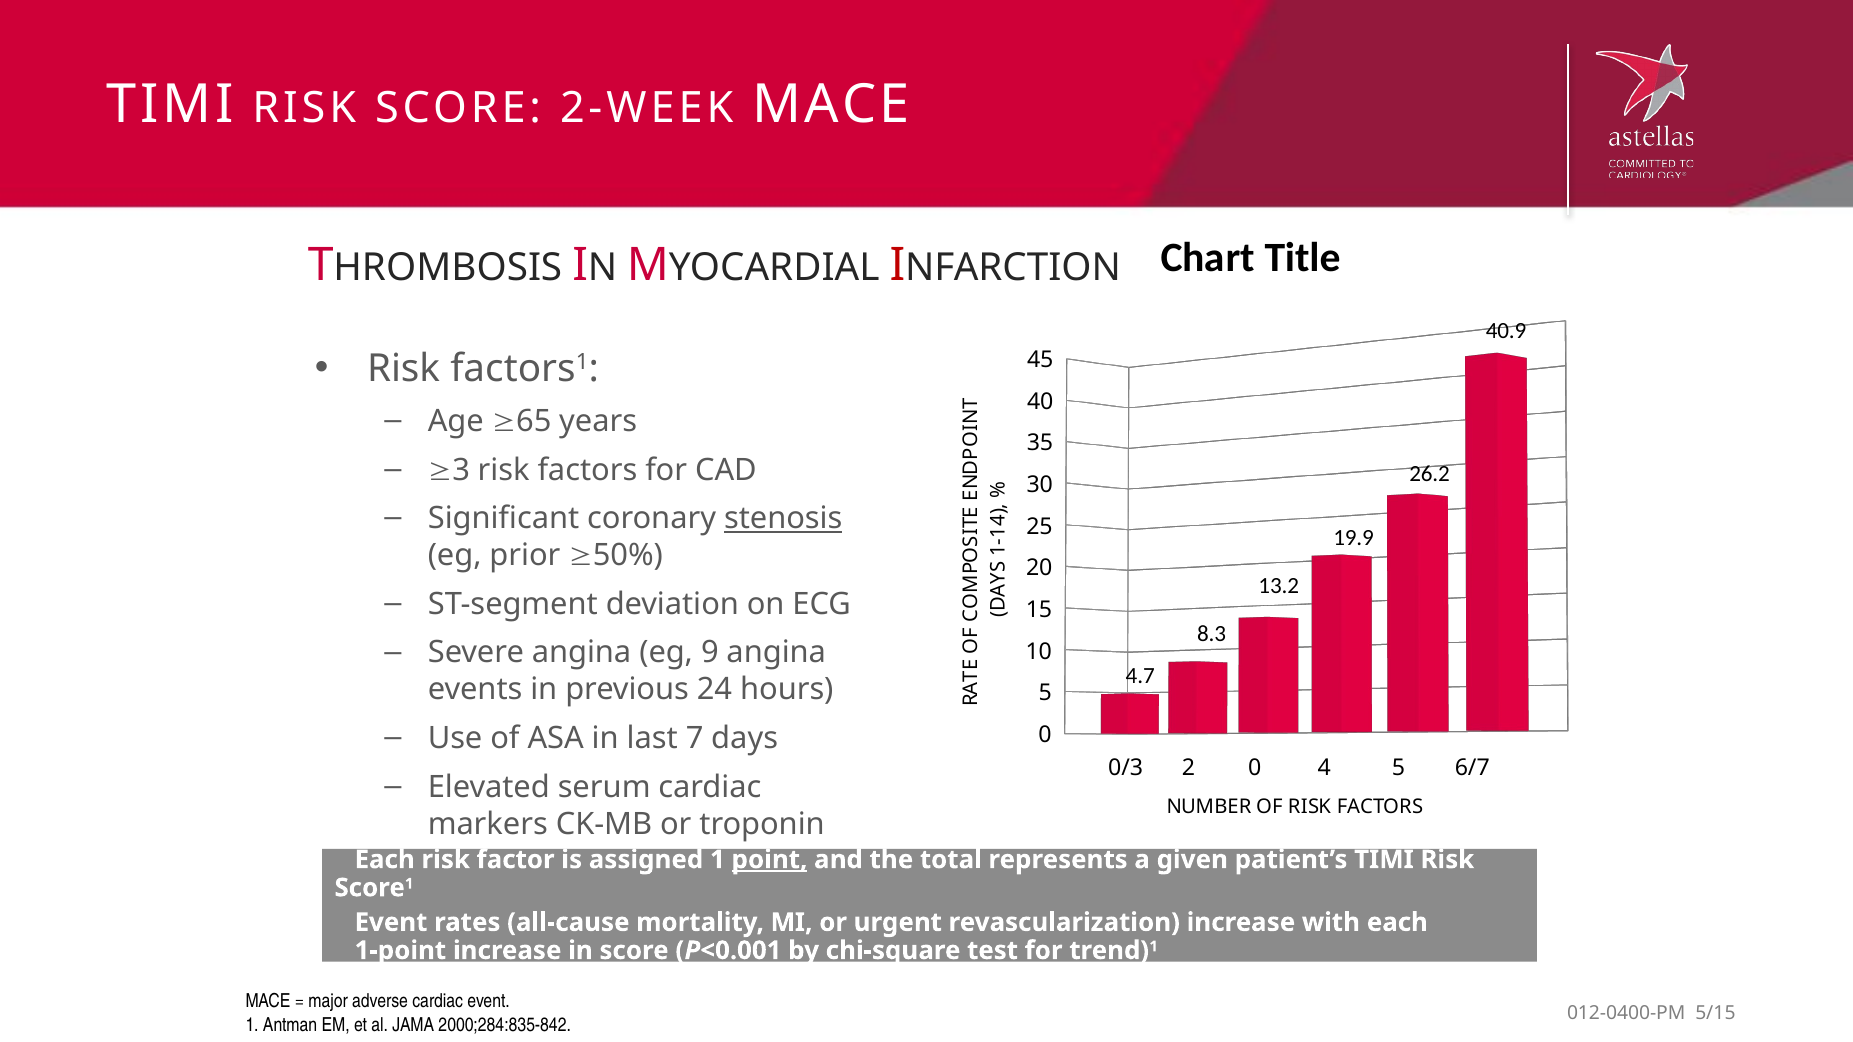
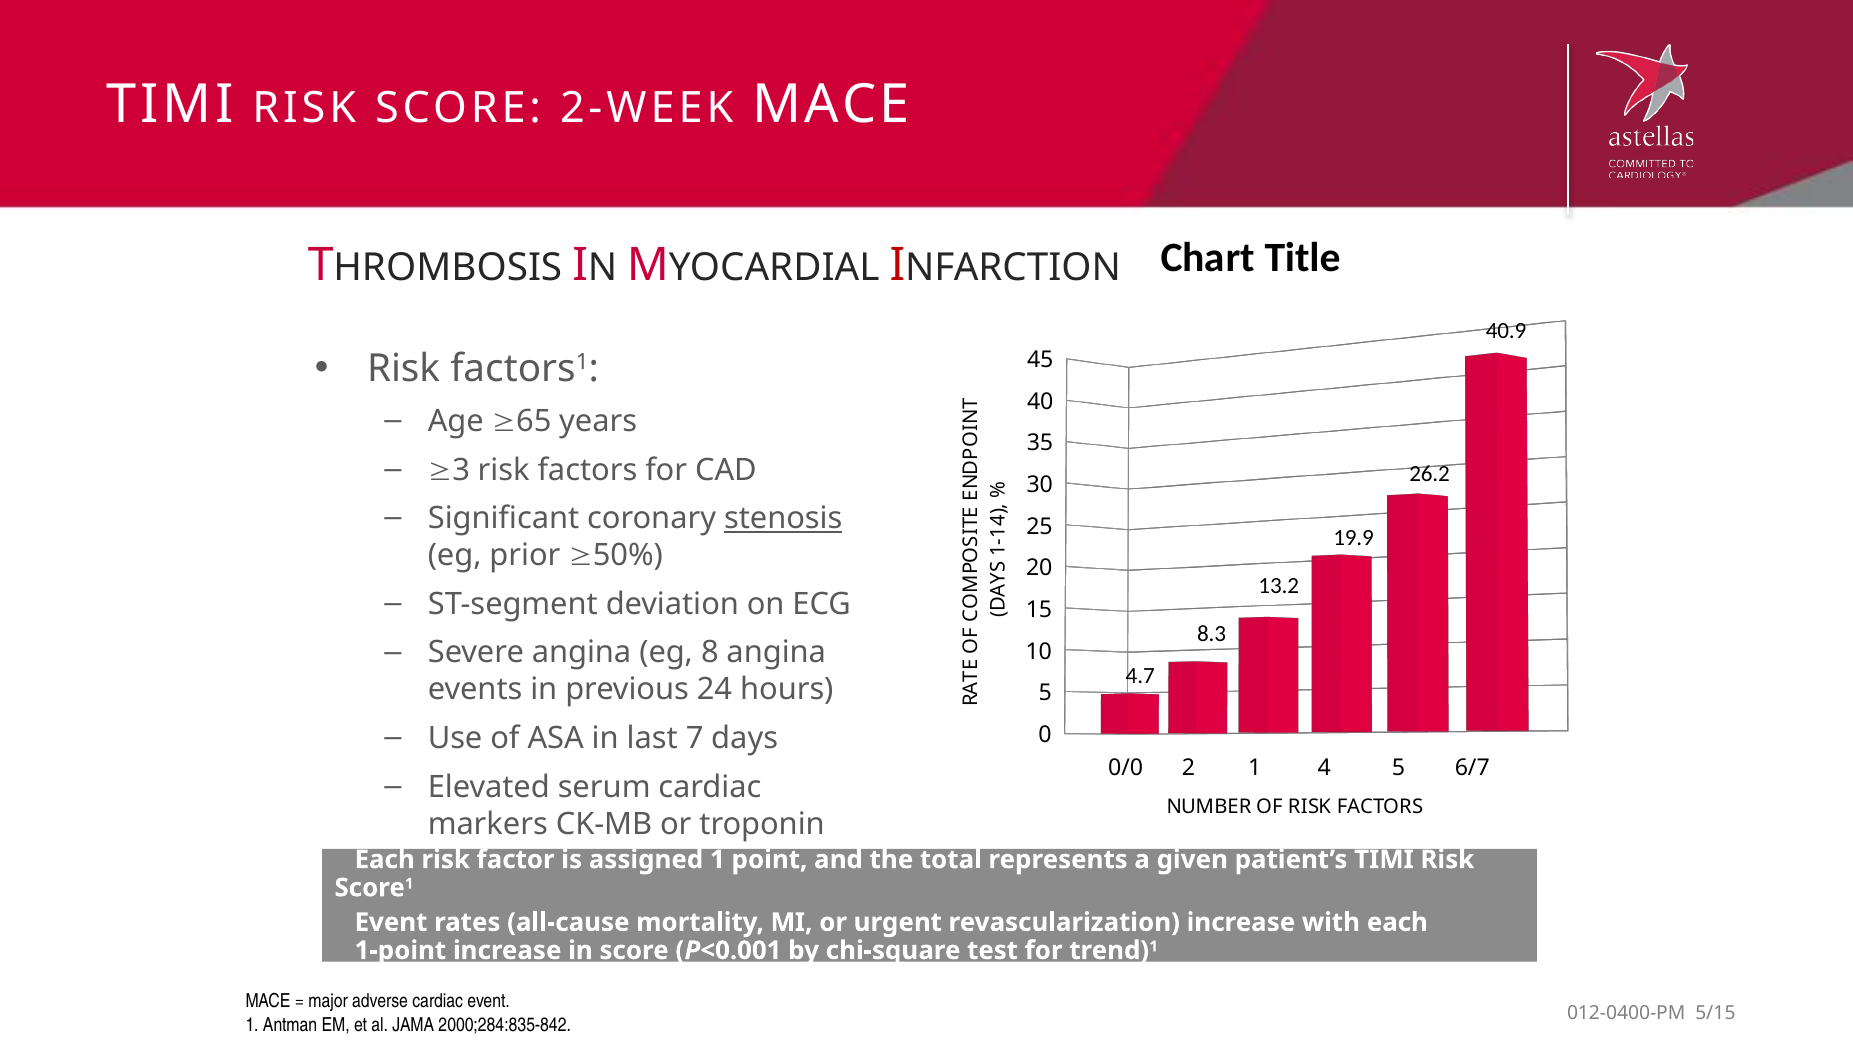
9: 9 -> 8
0/3: 0/3 -> 0/0
2 0: 0 -> 1
point underline: present -> none
